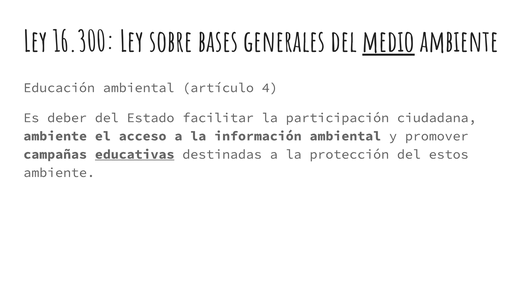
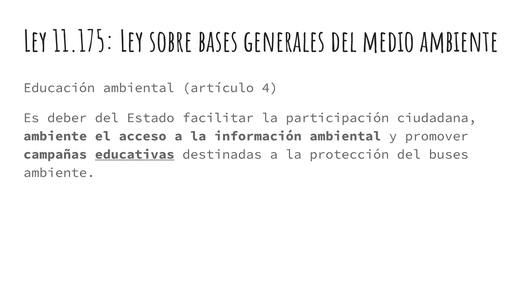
16.300: 16.300 -> 11.175
medio underline: present -> none
estos: estos -> buses
